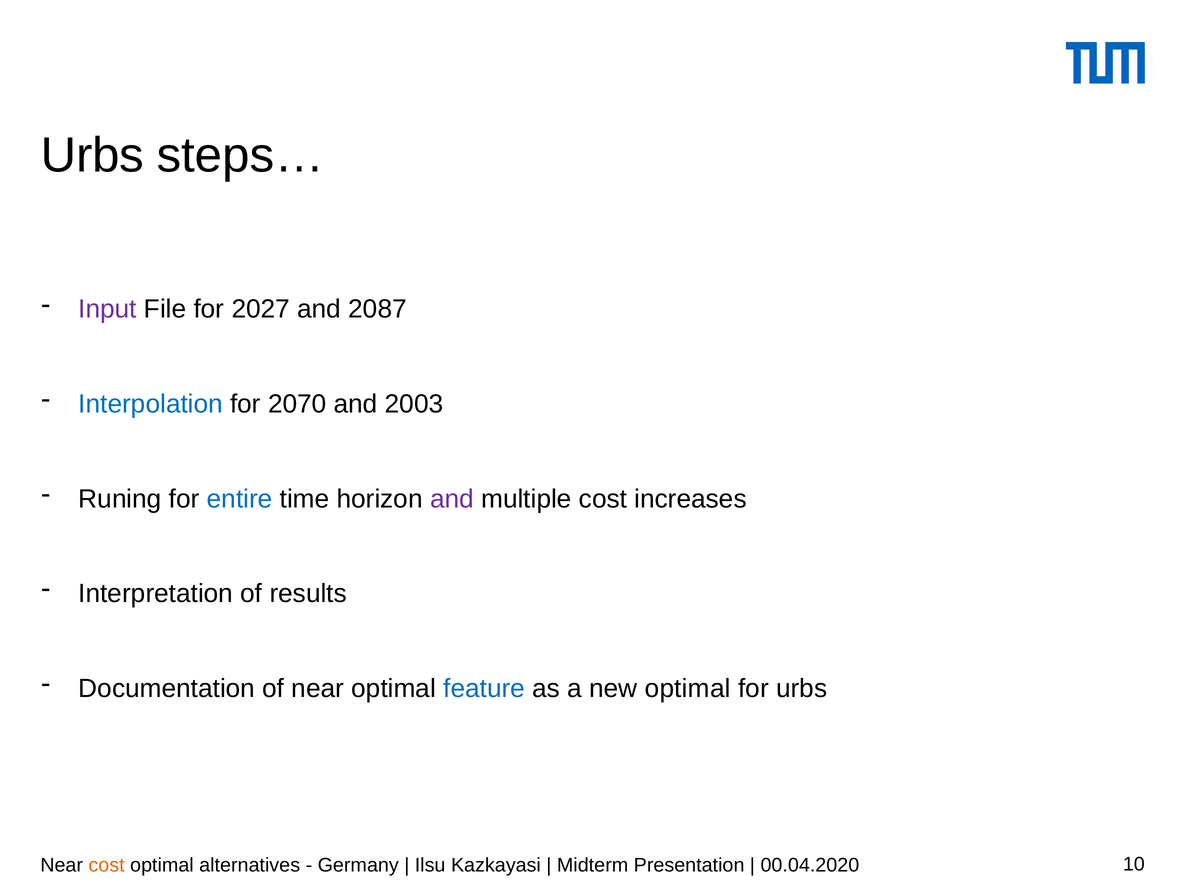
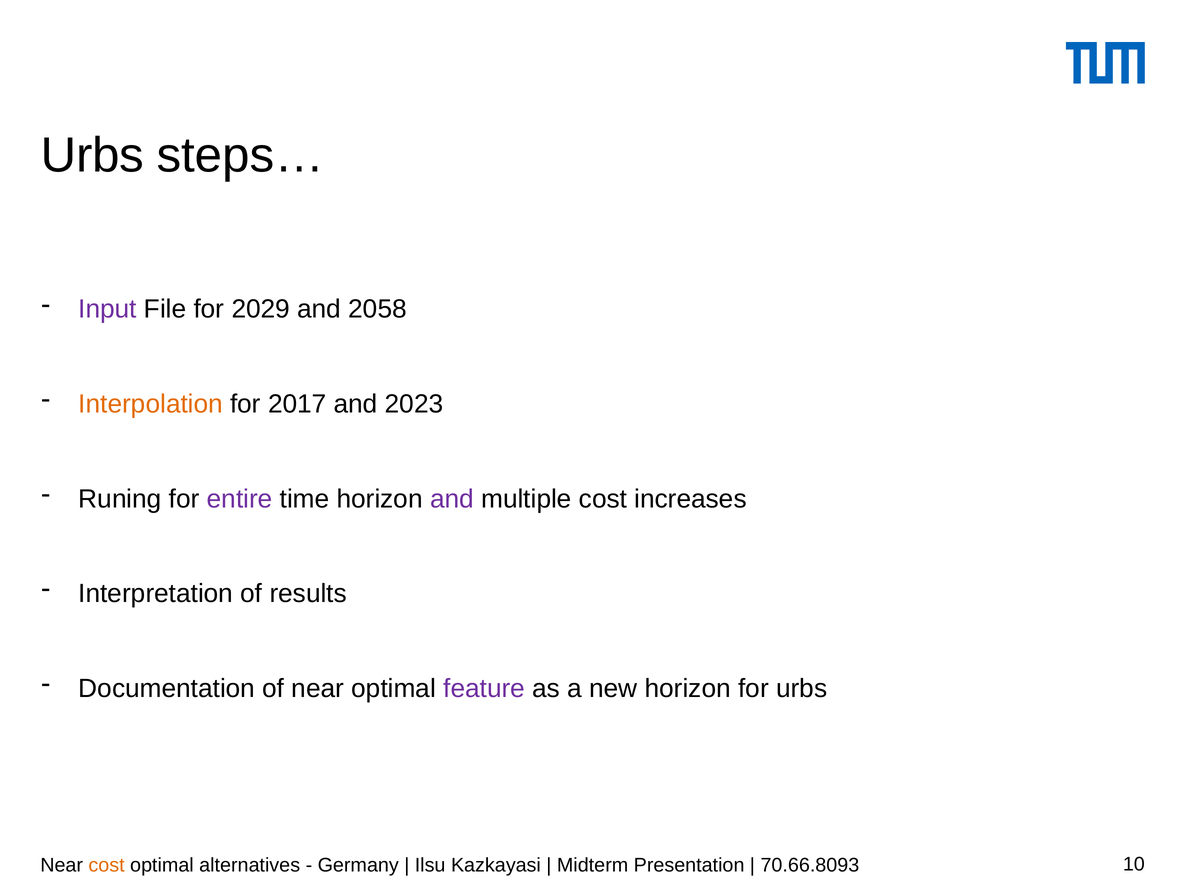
2027: 2027 -> 2029
2087: 2087 -> 2058
Interpolation colour: blue -> orange
2070: 2070 -> 2017
2003: 2003 -> 2023
entire colour: blue -> purple
feature colour: blue -> purple
new optimal: optimal -> horizon
00.04.2020: 00.04.2020 -> 70.66.8093
